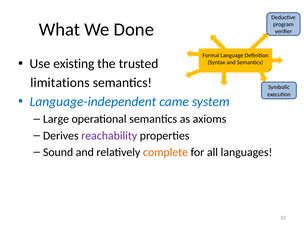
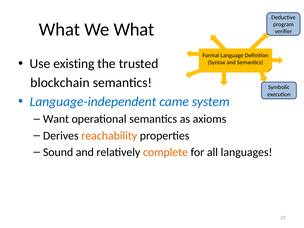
We Done: Done -> What
limitations: limitations -> blockchain
Large: Large -> Want
reachability colour: purple -> orange
